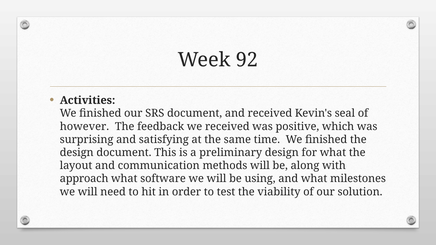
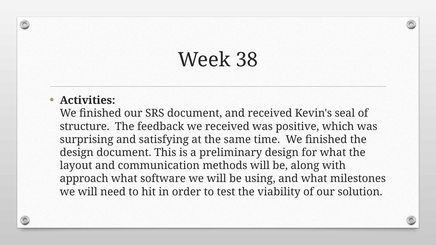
92: 92 -> 38
however: however -> structure
